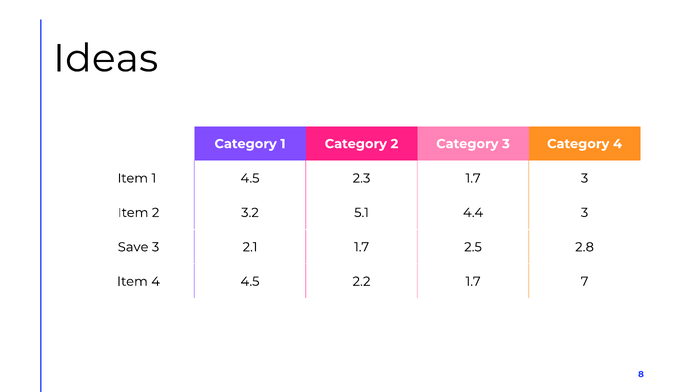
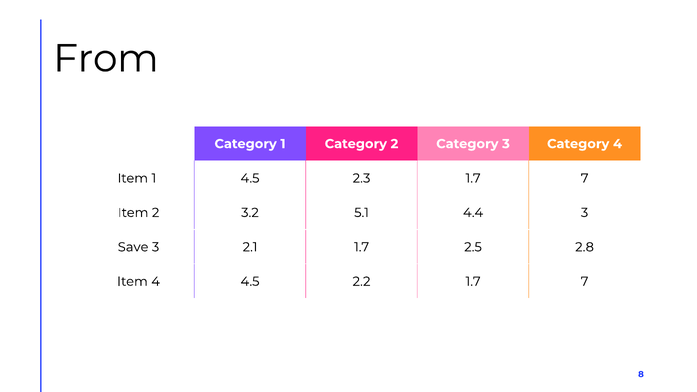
Ideas: Ideas -> From
2.3 1.7 3: 3 -> 7
